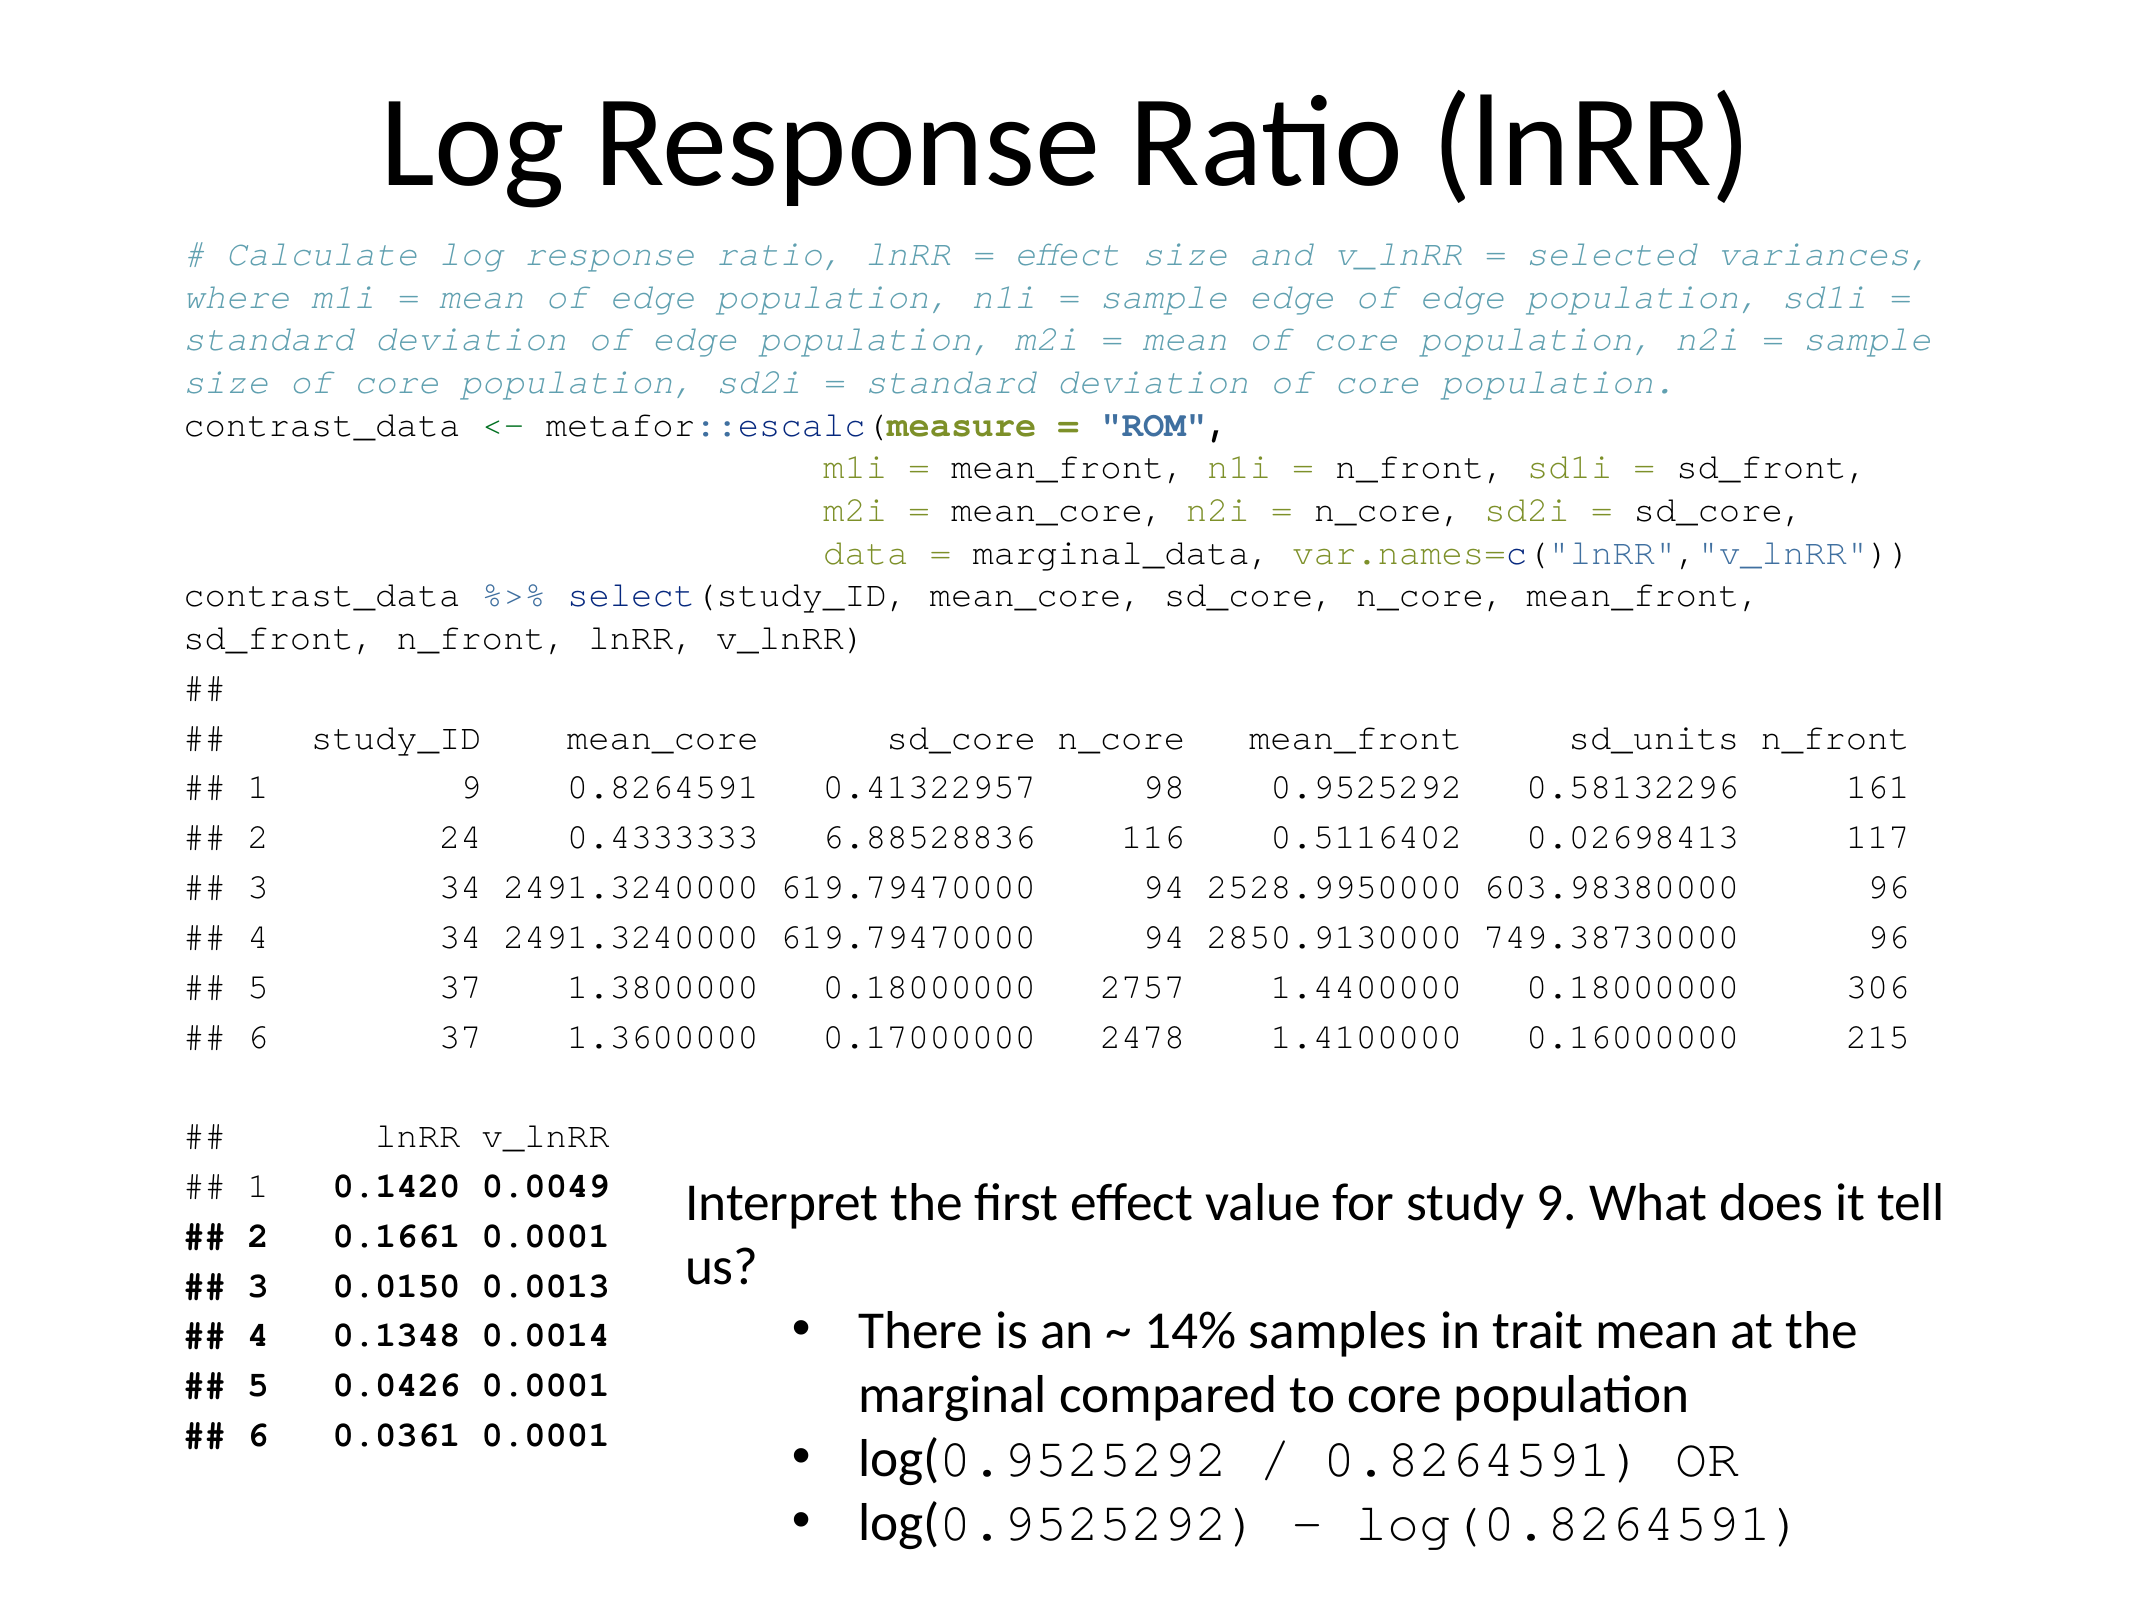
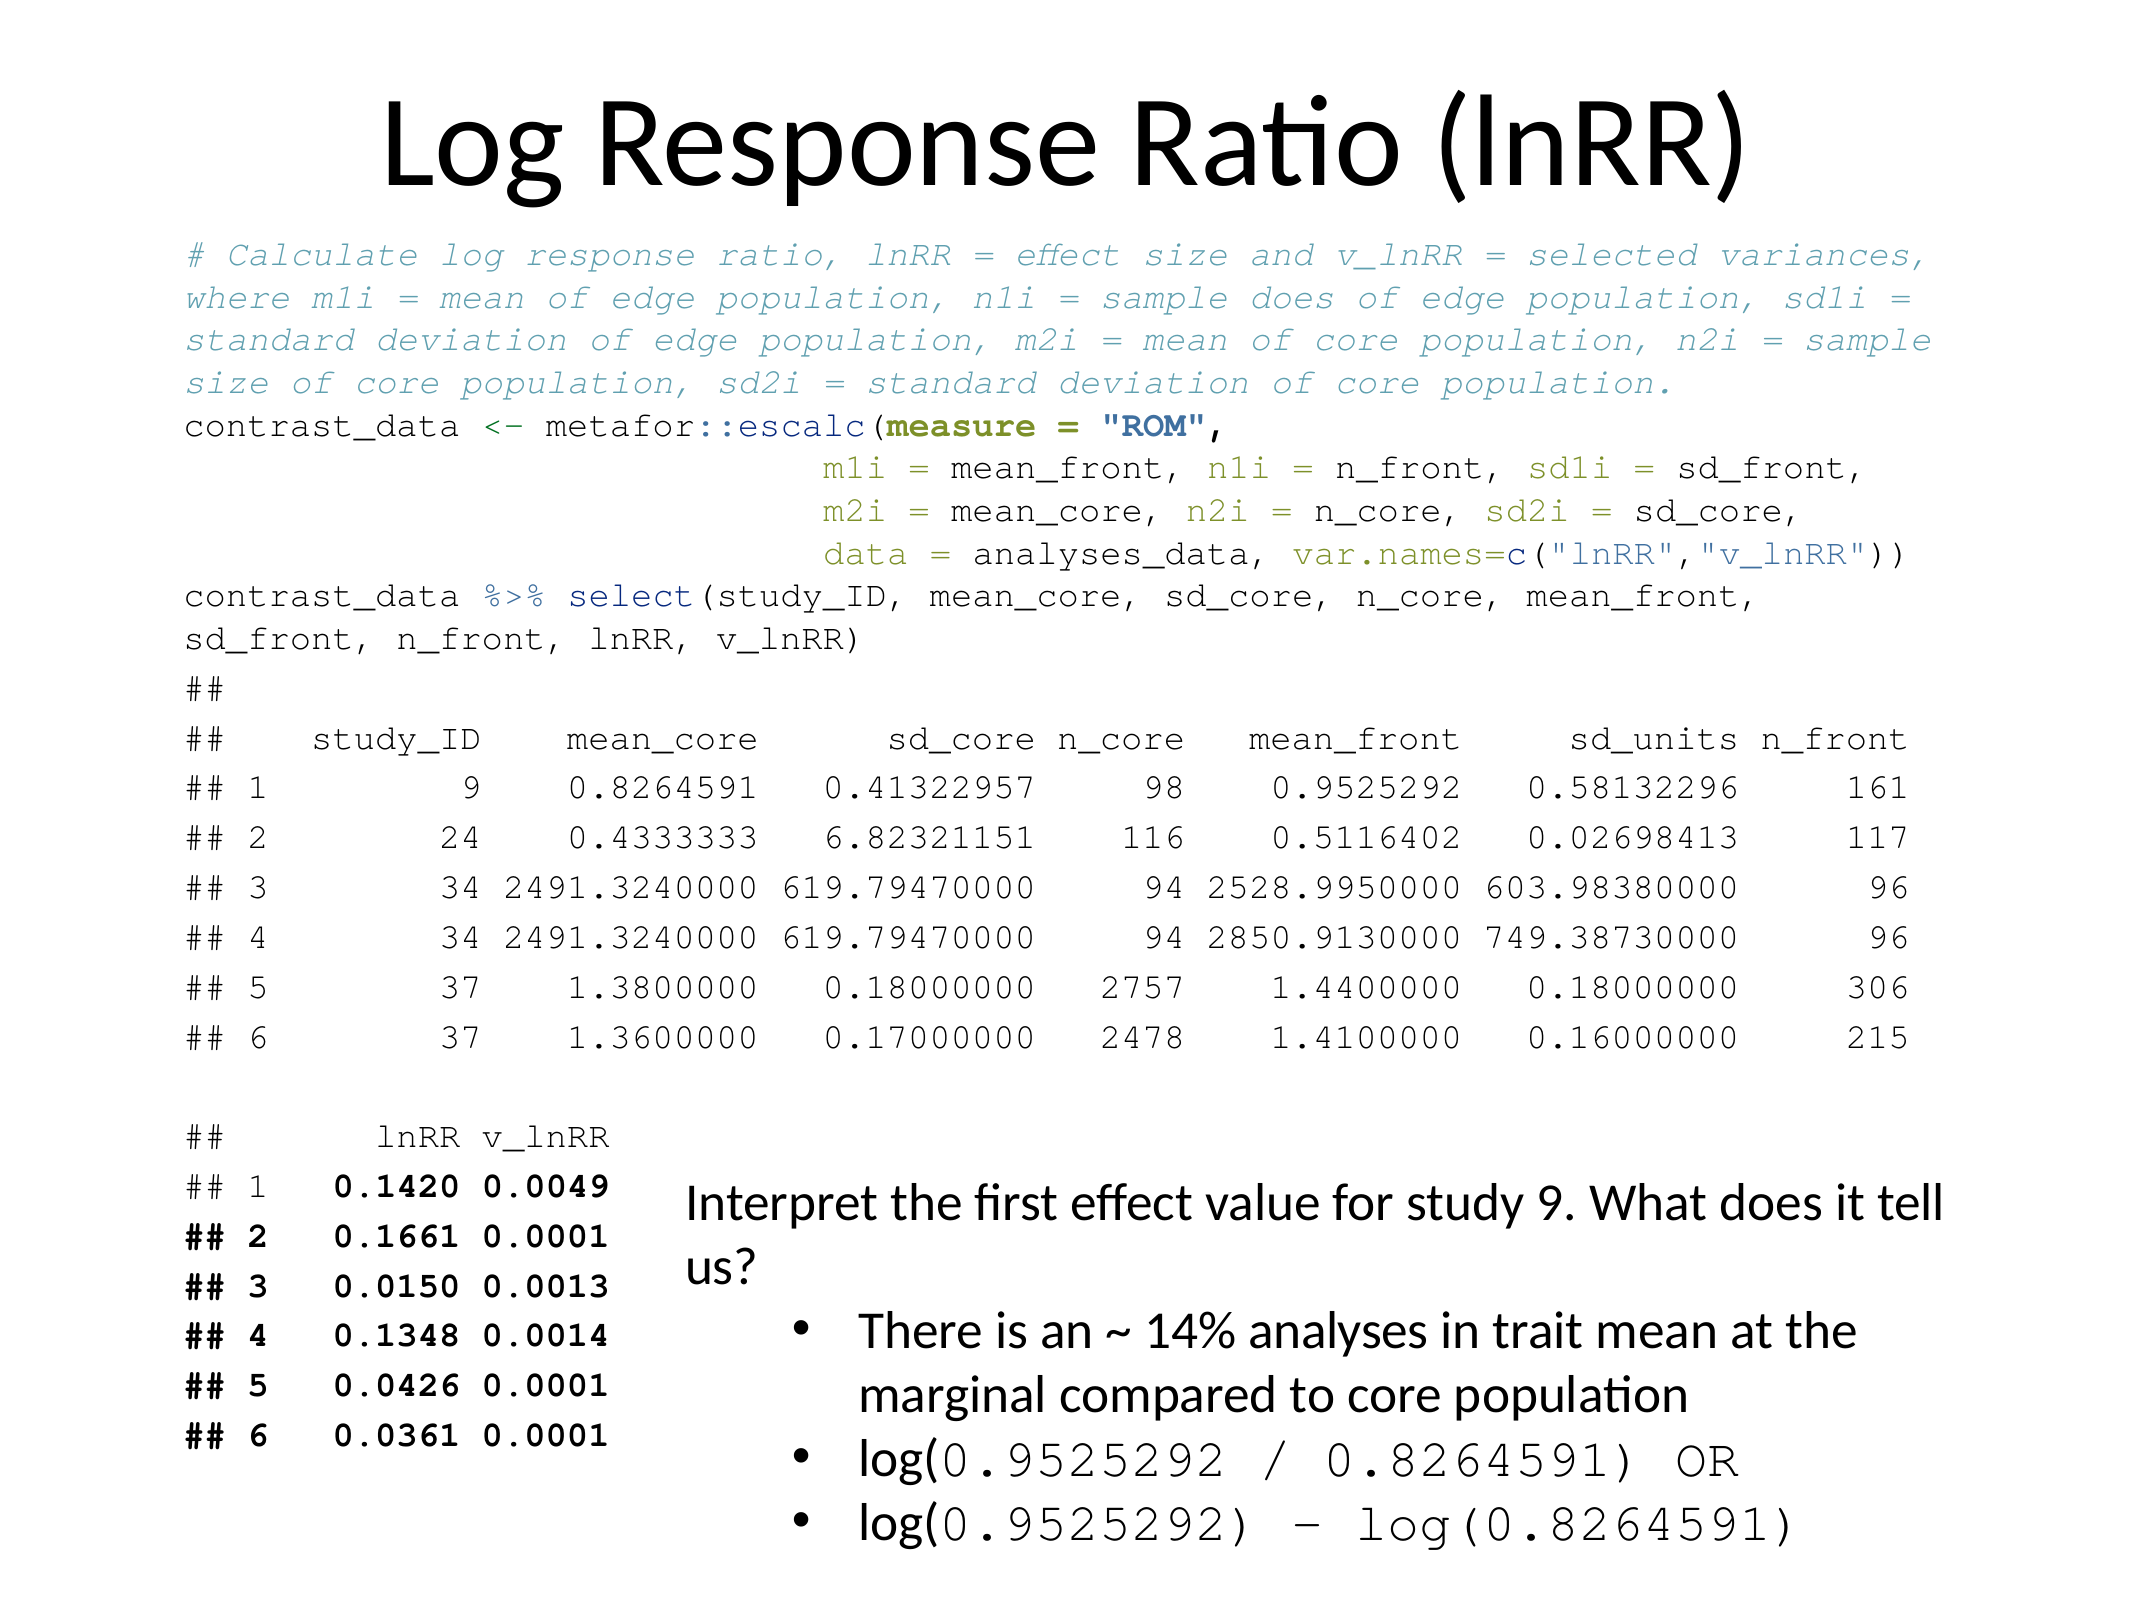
sample edge: edge -> does
marginal_data: marginal_data -> analyses_data
6.88528836: 6.88528836 -> 6.82321151
samples: samples -> analyses
